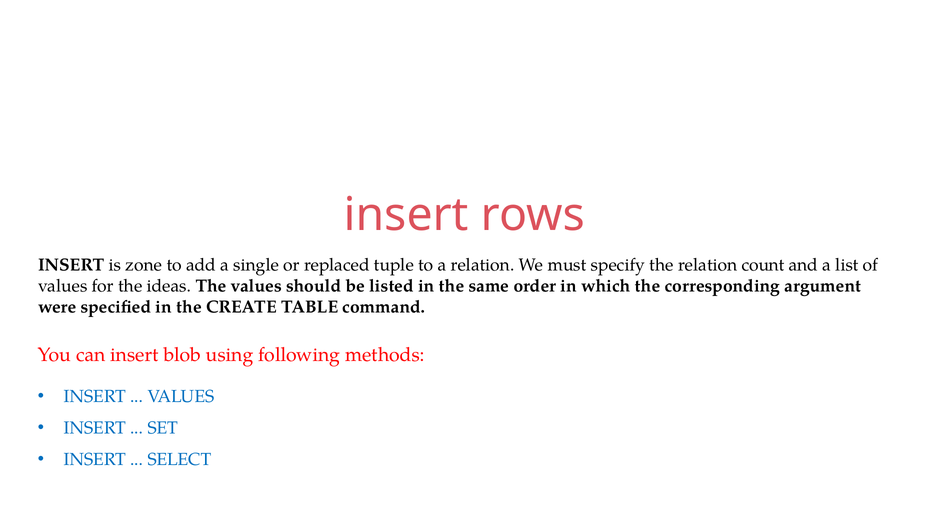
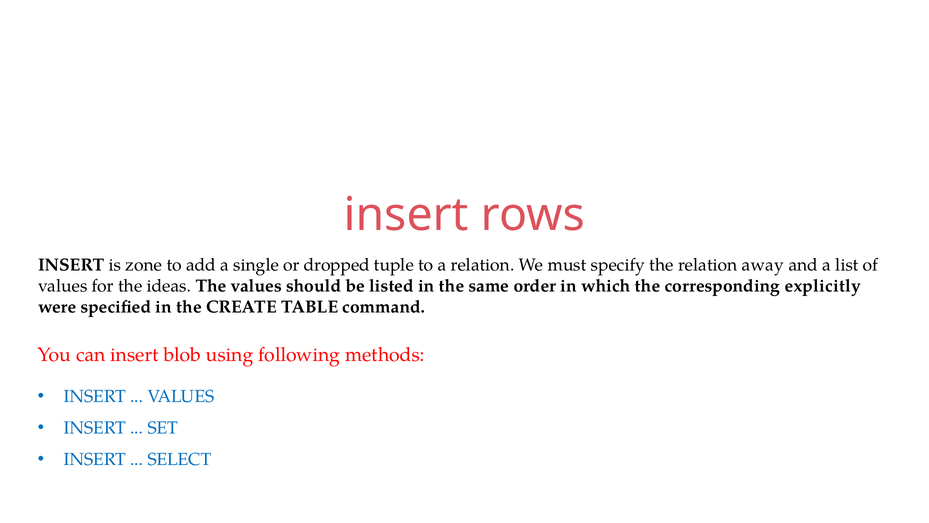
replaced: replaced -> dropped
count: count -> away
argument: argument -> explicitly
